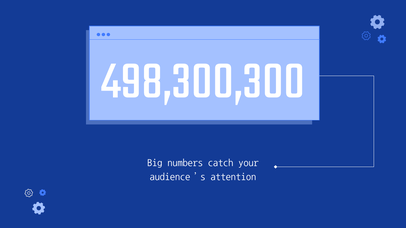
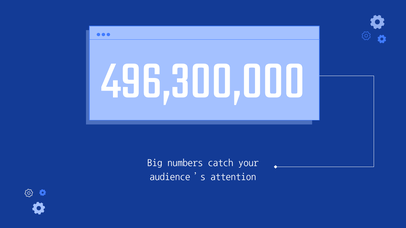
498,300,300: 498,300,300 -> 496,300,000
